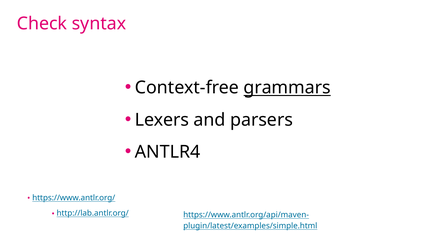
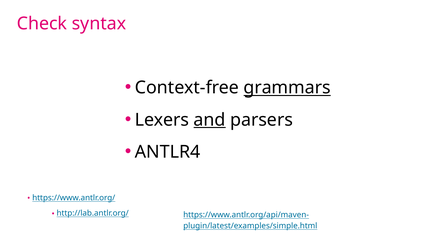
and underline: none -> present
